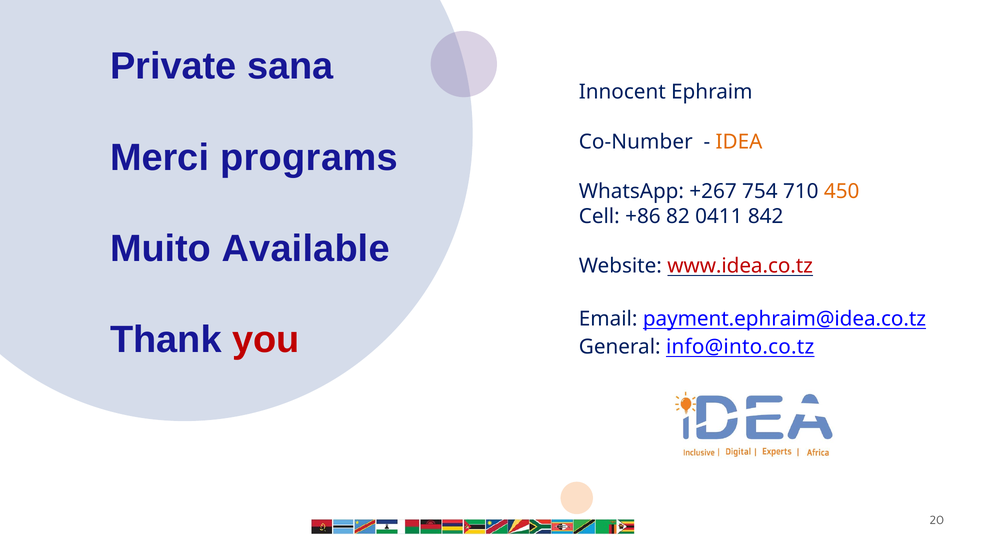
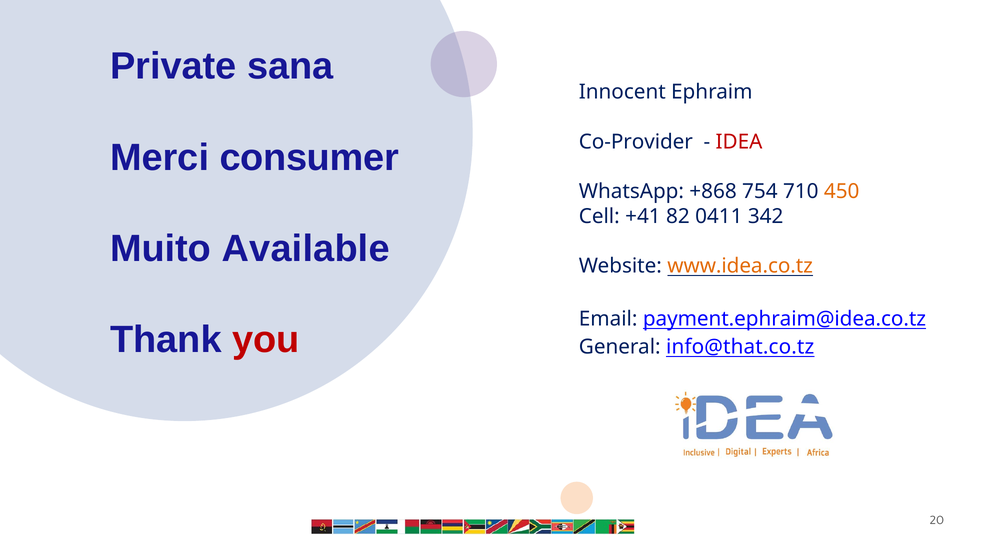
Co-Number: Co-Number -> Co-Provider
IDEA colour: orange -> red
programs: programs -> consumer
+267: +267 -> +868
+86: +86 -> +41
842: 842 -> 342
www.idea.co.tz colour: red -> orange
info@into.co.tz: info@into.co.tz -> info@that.co.tz
